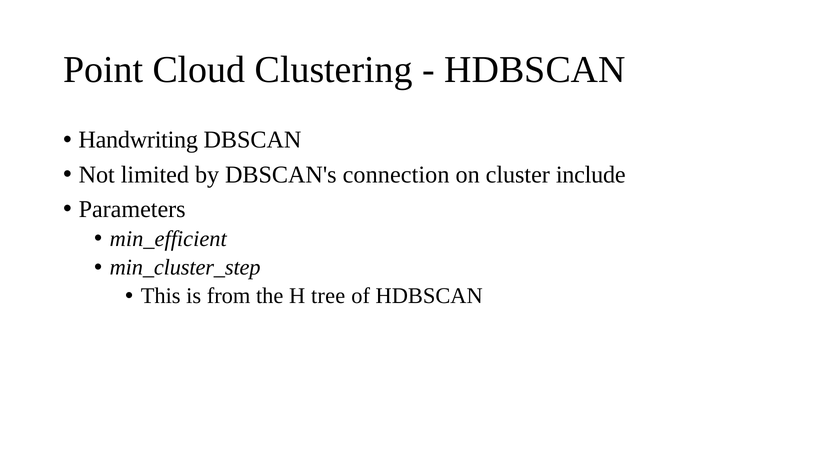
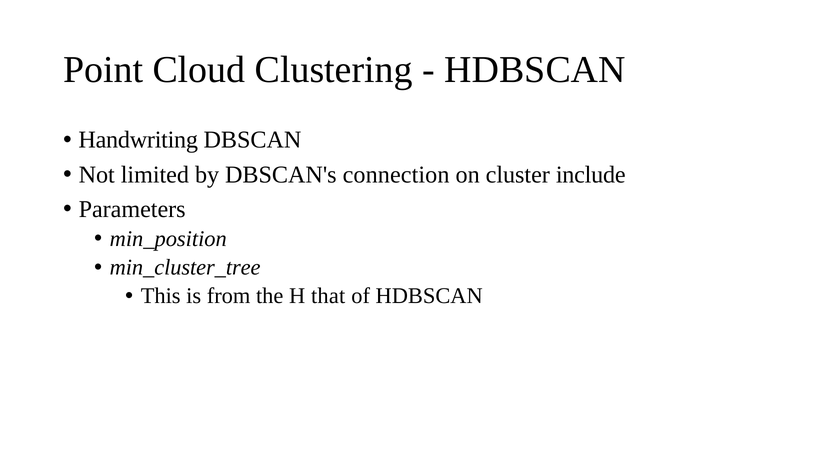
min_efficient: min_efficient -> min_position
min_cluster_step: min_cluster_step -> min_cluster_tree
tree: tree -> that
